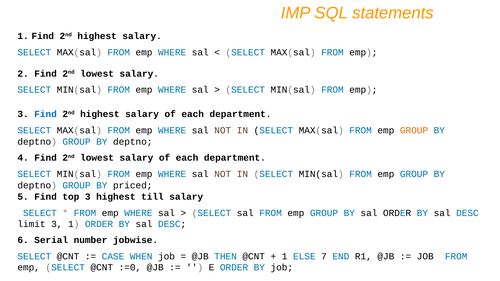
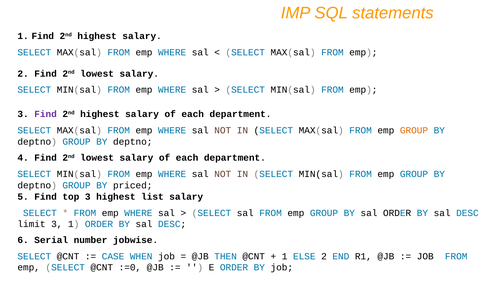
Find at (46, 114) colour: blue -> purple
till: till -> list
ELSE 7: 7 -> 2
